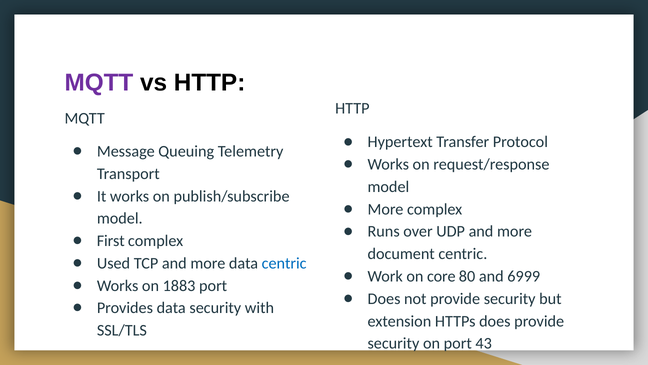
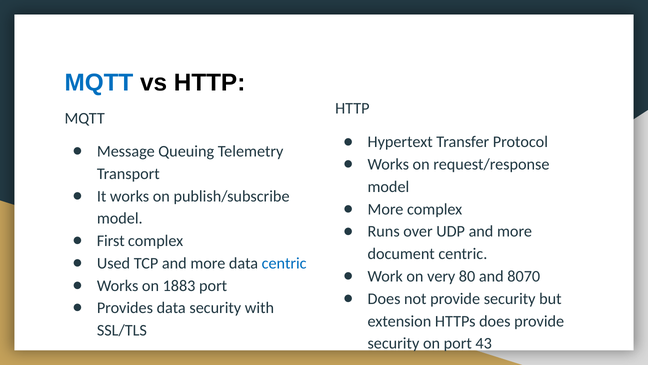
MQTT at (99, 83) colour: purple -> blue
core: core -> very
6999: 6999 -> 8070
